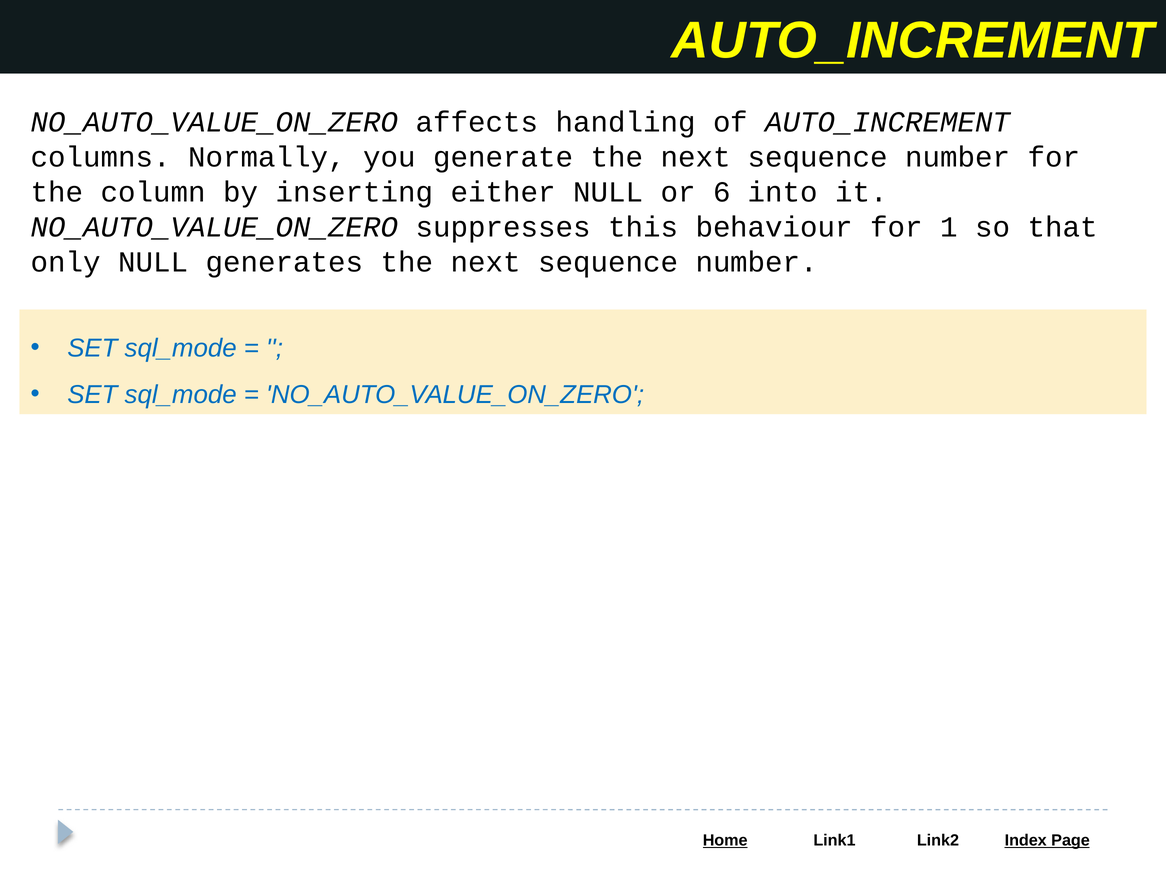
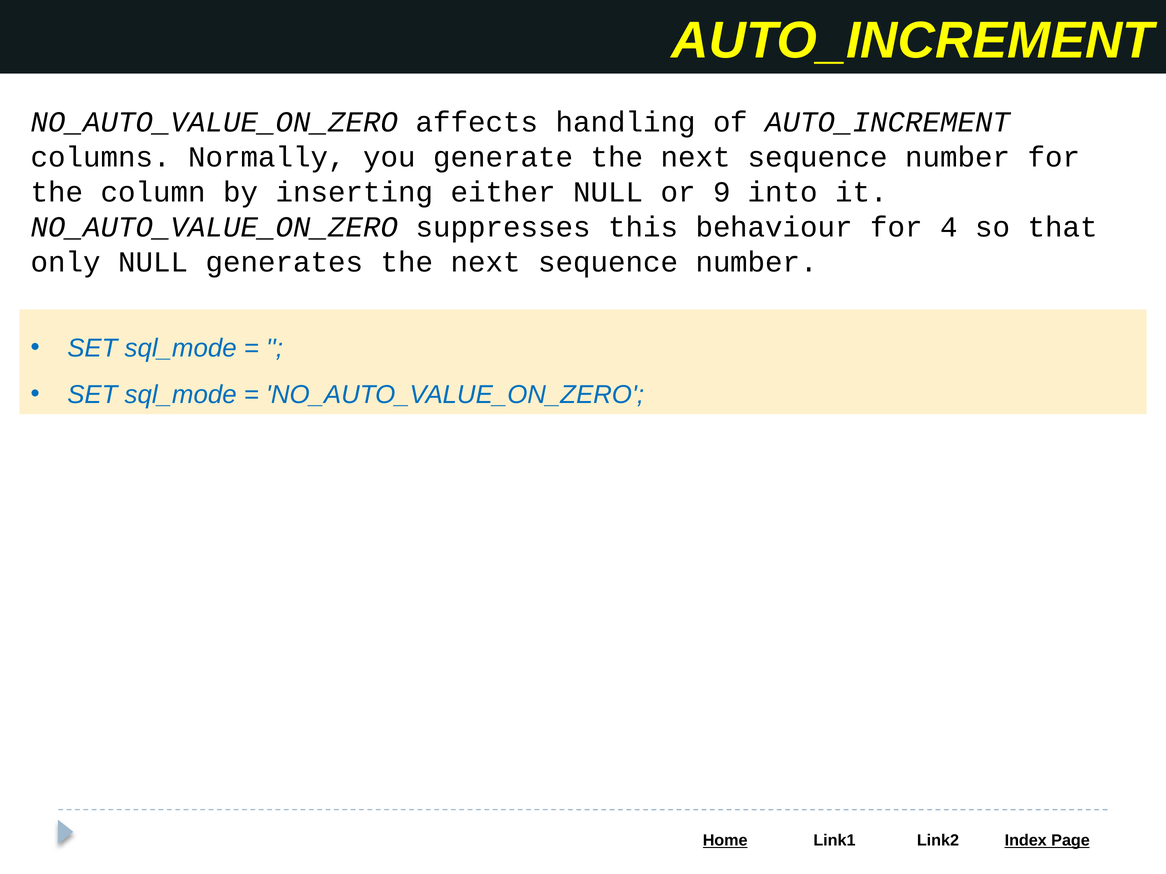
6: 6 -> 9
1: 1 -> 4
